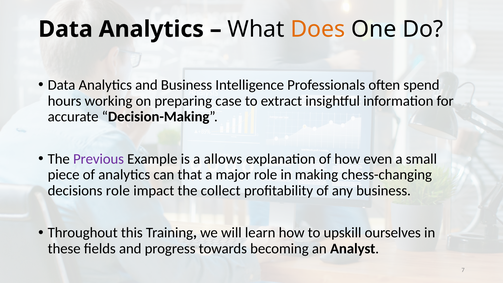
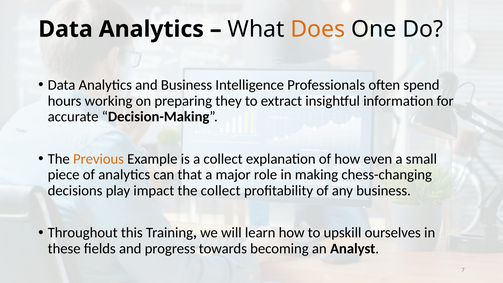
case: case -> they
Previous colour: purple -> orange
a allows: allows -> collect
decisions role: role -> play
